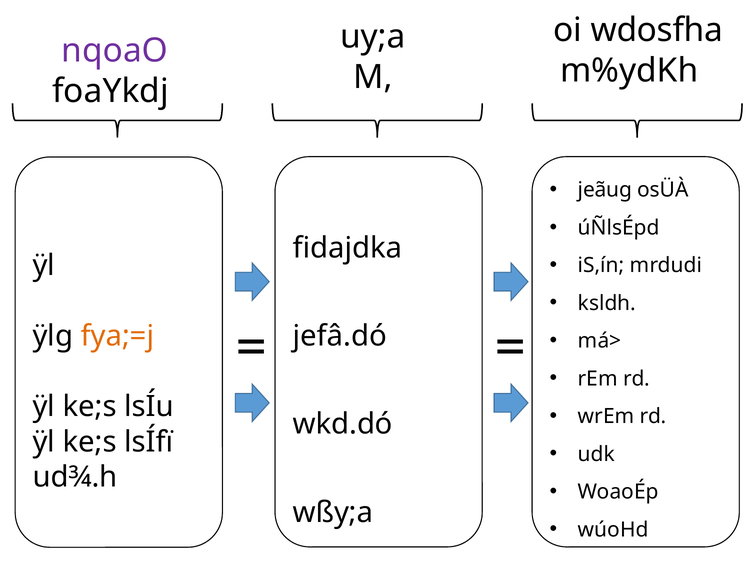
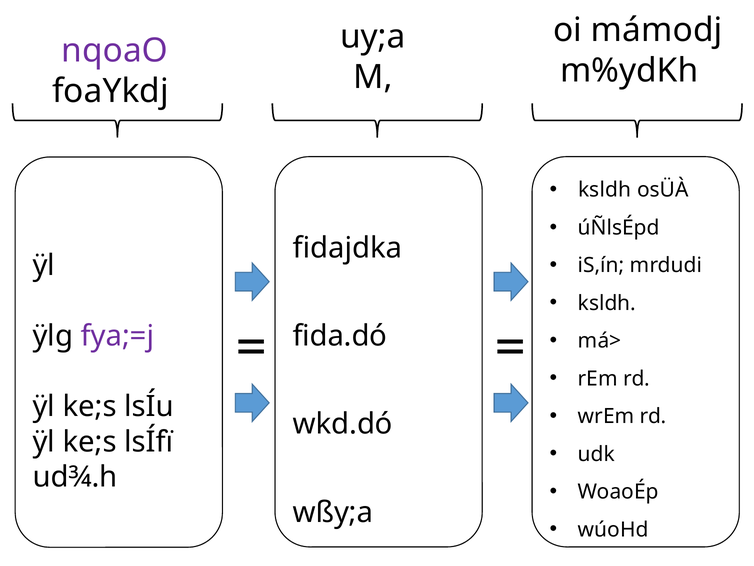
wdosfha: wdosfha -> mámodj
jeãug at (605, 190): jeãug -> ksldh
fya;=j colour: orange -> purple
jefâ.dó: jefâ.dó -> fida.dó
